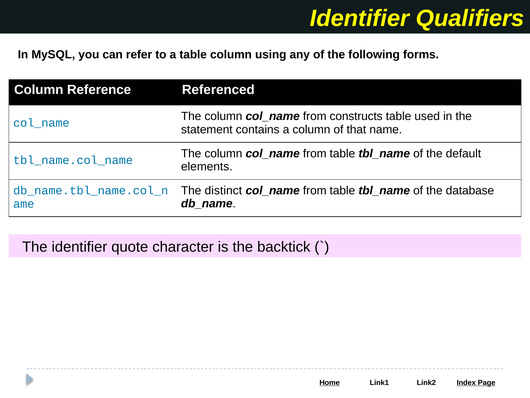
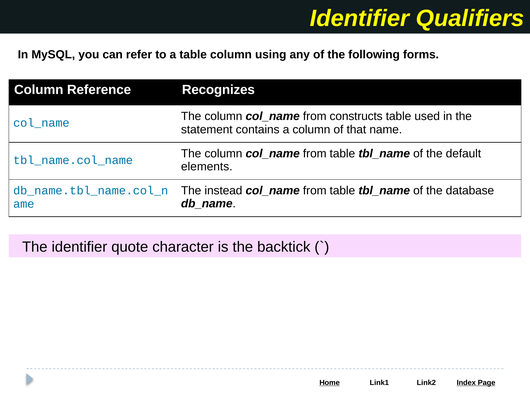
Referenced: Referenced -> Recognizes
distinct: distinct -> instead
